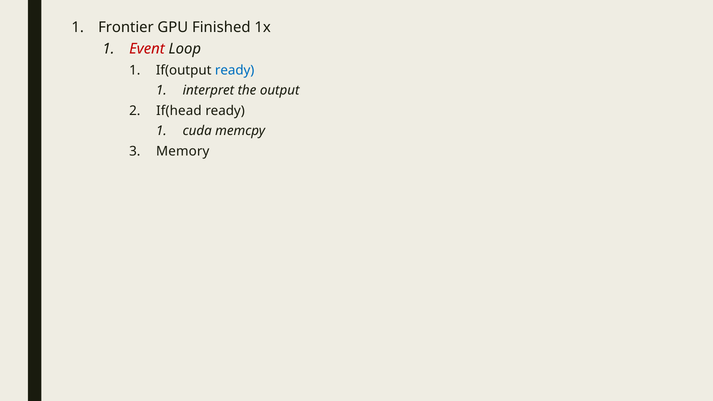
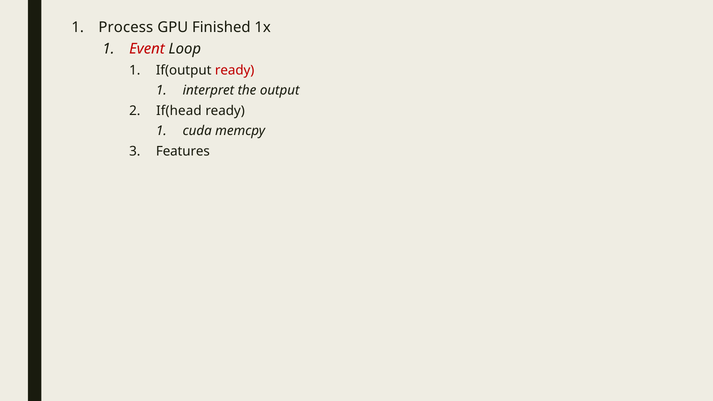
Frontier: Frontier -> Process
ready at (235, 70) colour: blue -> red
Memory: Memory -> Features
